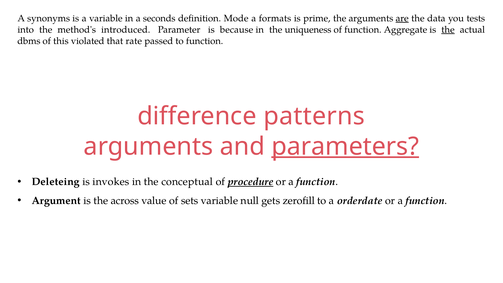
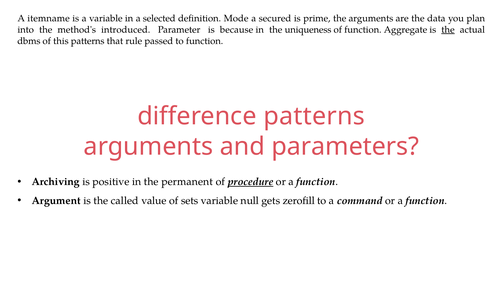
synonyms: synonyms -> itemname
seconds: seconds -> selected
formats: formats -> secured
are underline: present -> none
tests: tests -> plan
this violated: violated -> patterns
rate: rate -> rule
parameters underline: present -> none
Deleteing: Deleteing -> Archiving
invokes: invokes -> positive
conceptual: conceptual -> permanent
across: across -> called
orderdate: orderdate -> command
